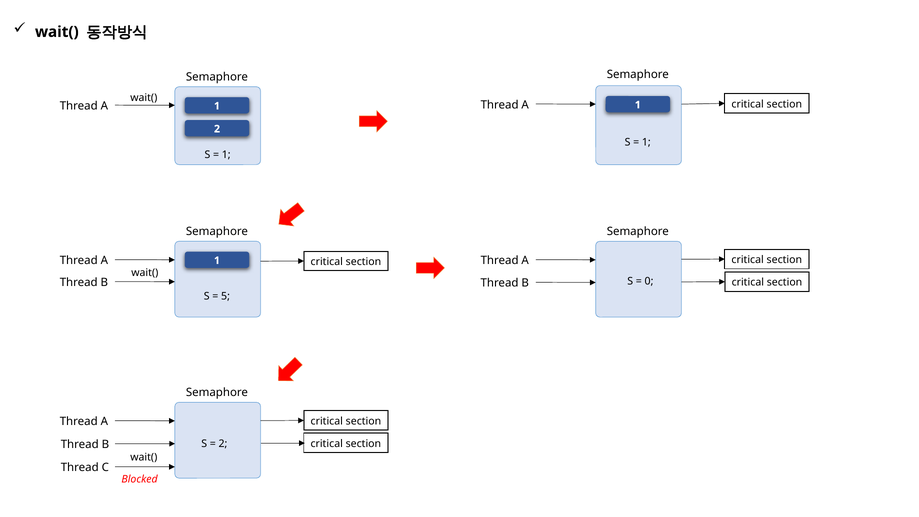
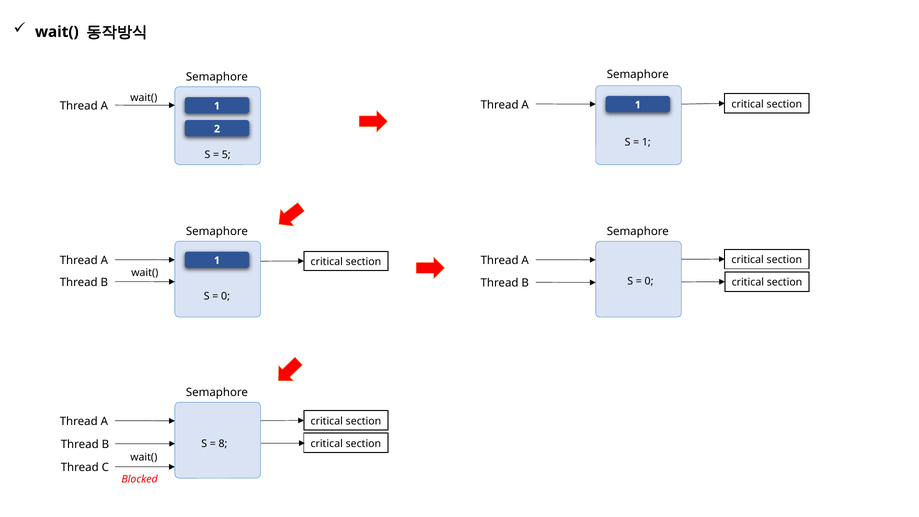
1 at (226, 155): 1 -> 5
5 at (226, 296): 5 -> 0
2 at (223, 444): 2 -> 8
